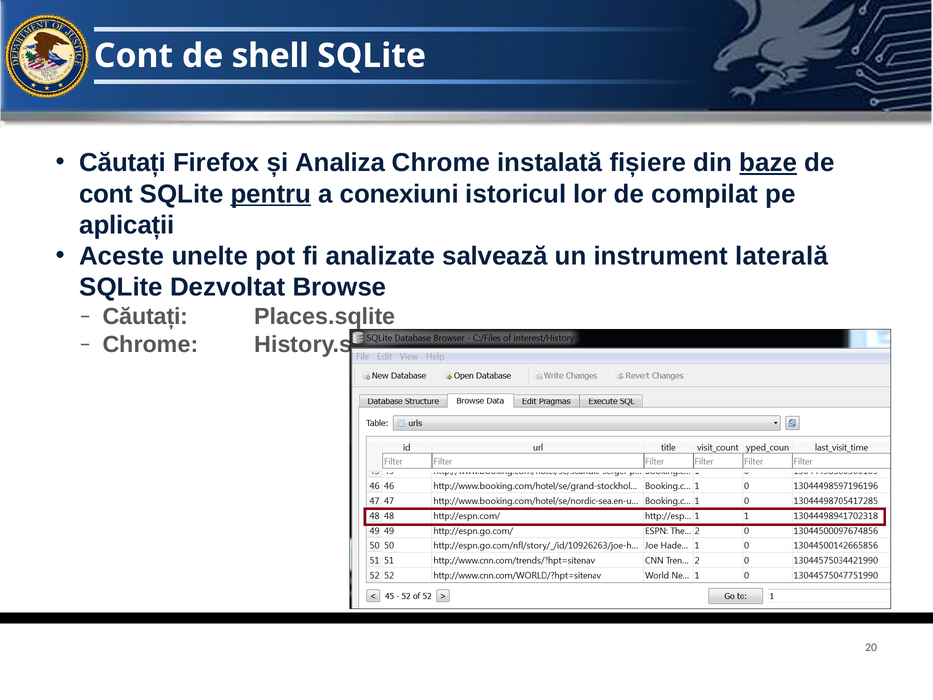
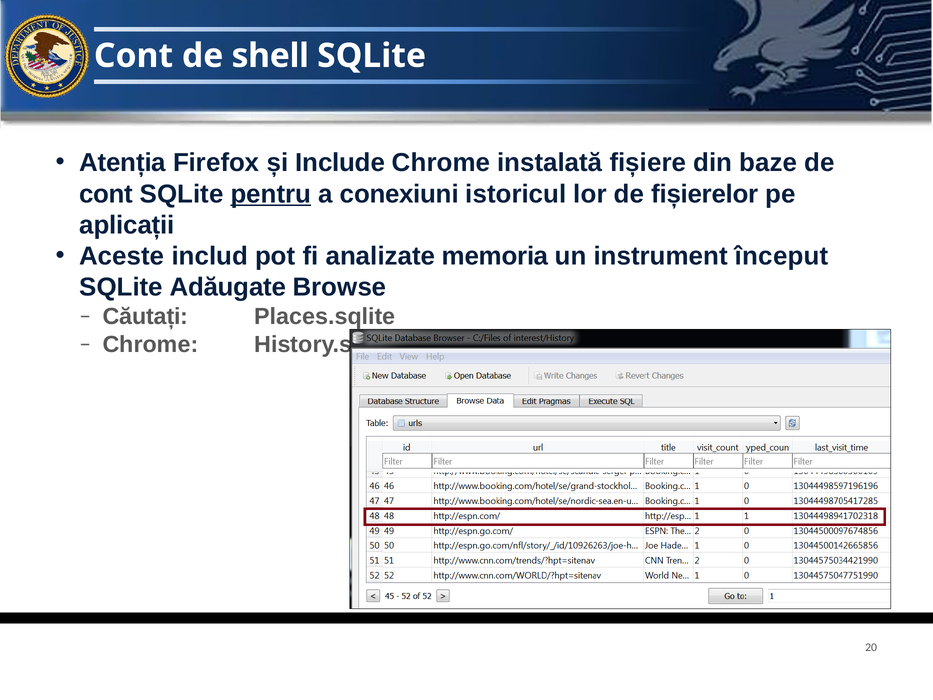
Căutați at (123, 163): Căutați -> Atenția
Analiza: Analiza -> Include
baze underline: present -> none
compilat: compilat -> fișierelor
unelte: unelte -> includ
salvează: salvează -> memoria
laterală: laterală -> început
Dezvoltat: Dezvoltat -> Adăugate
